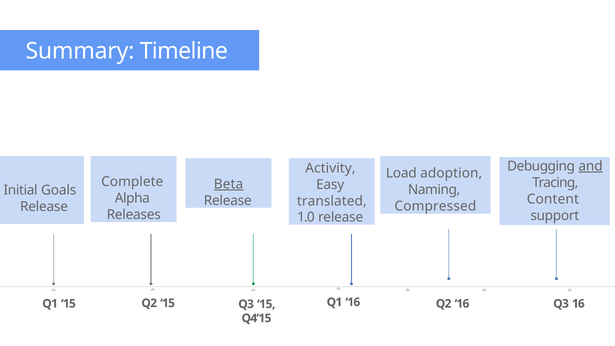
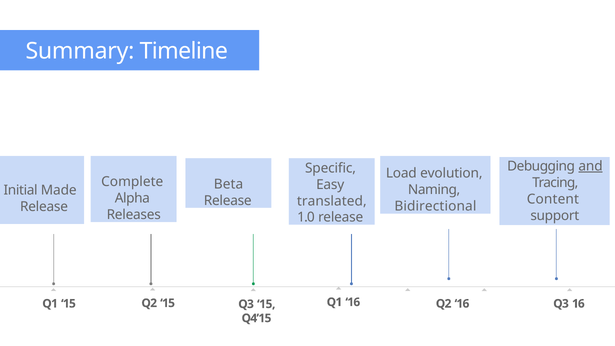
Activity: Activity -> Specific
adoption: adoption -> evolution
Beta underline: present -> none
Goals: Goals -> Made
Compressed: Compressed -> Bidirectional
